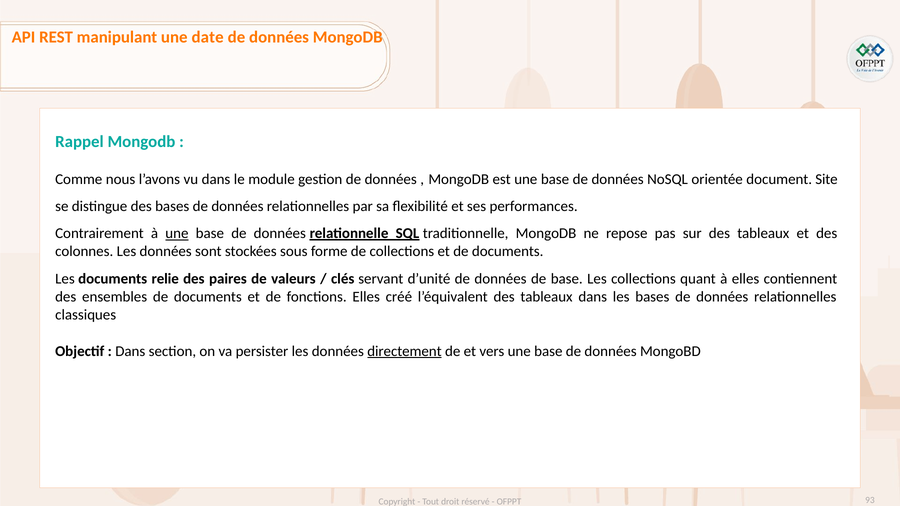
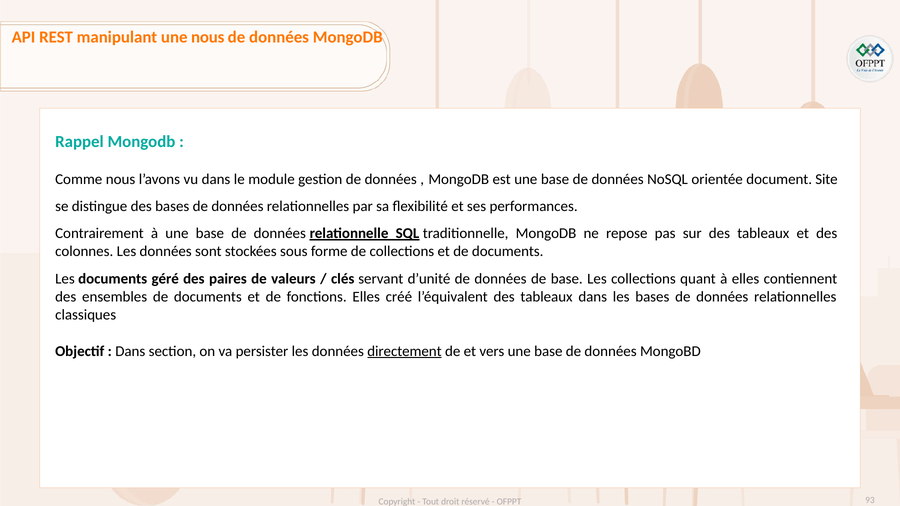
une date: date -> nous
une at (177, 234) underline: present -> none
relie: relie -> géré
